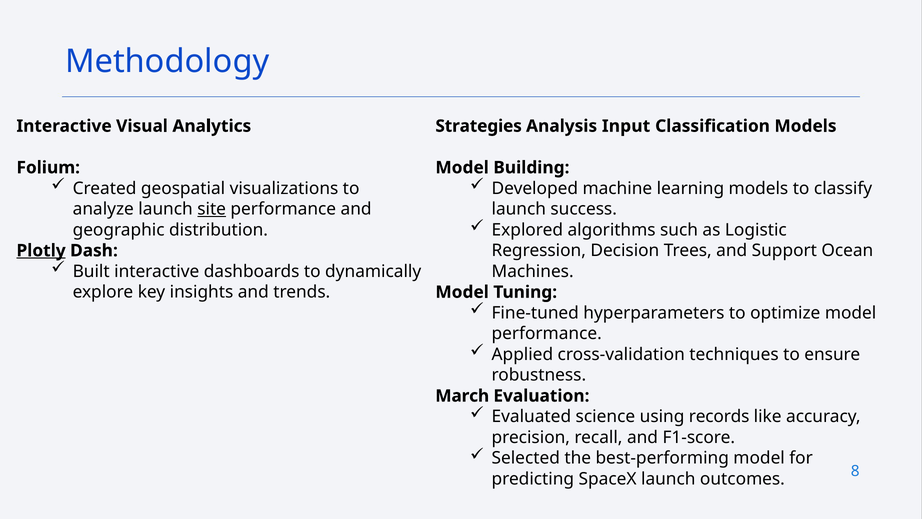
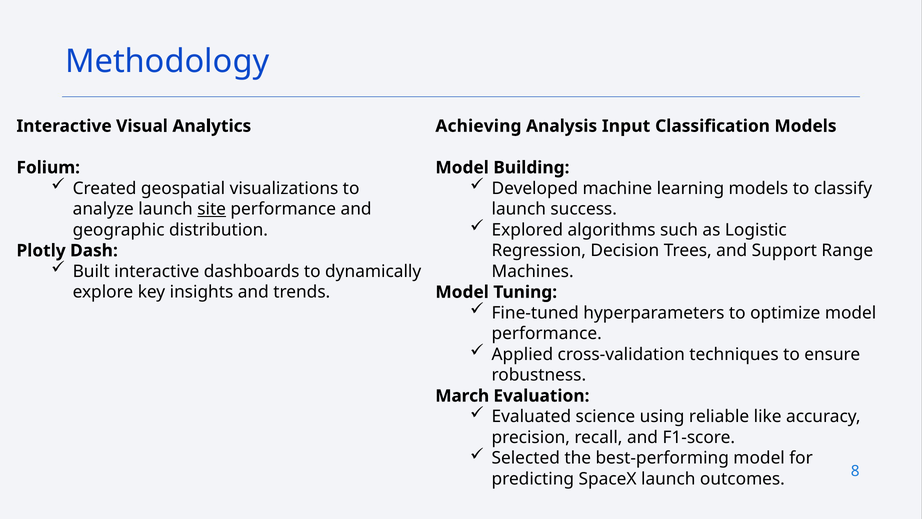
Strategies: Strategies -> Achieving
Ocean: Ocean -> Range
Plotly underline: present -> none
records: records -> reliable
